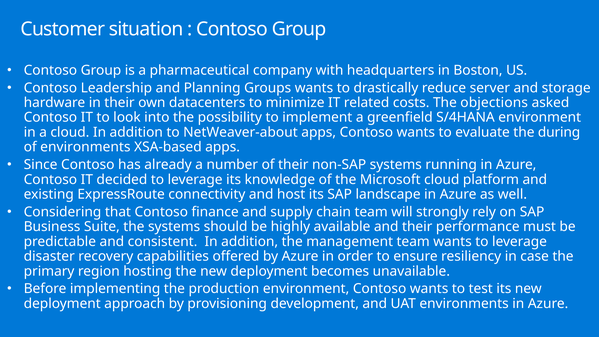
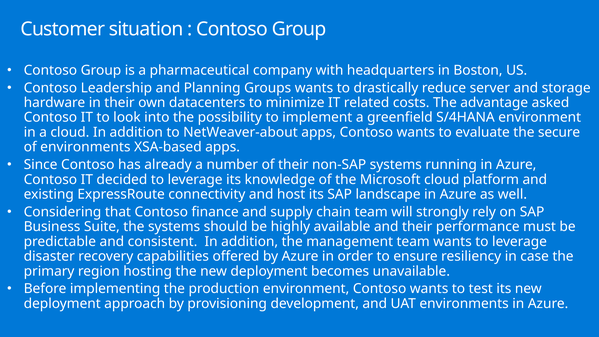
objections: objections -> advantage
during: during -> secure
